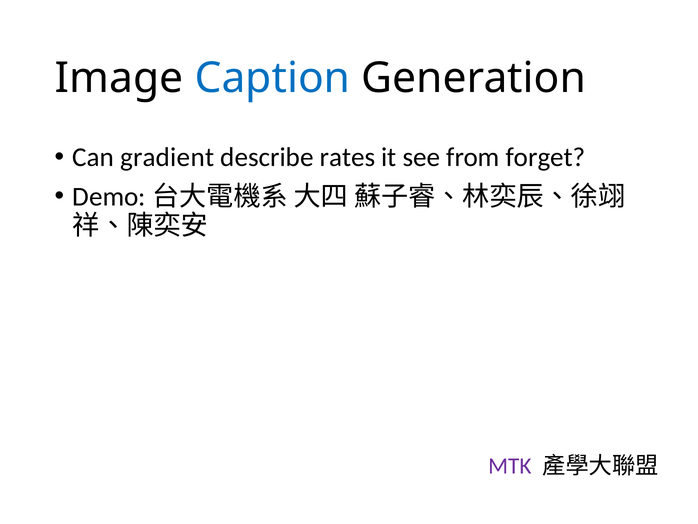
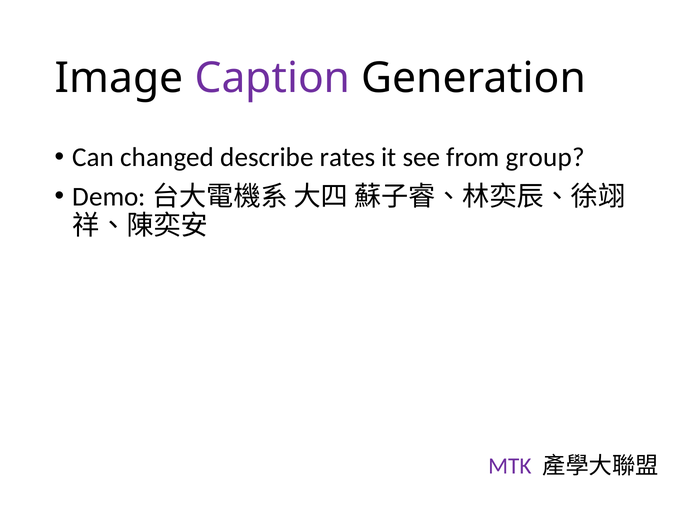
Caption colour: blue -> purple
gradient: gradient -> changed
forget: forget -> group
